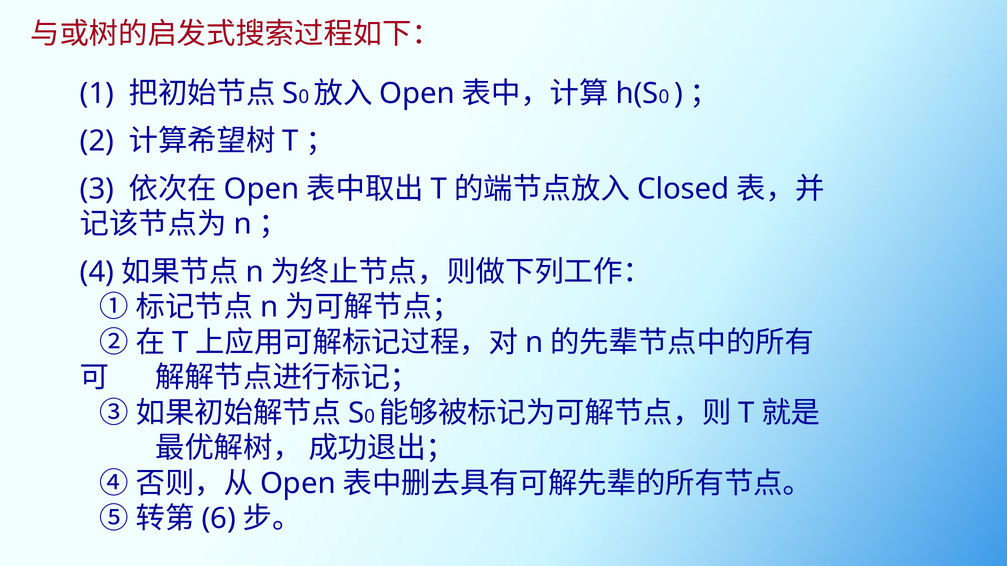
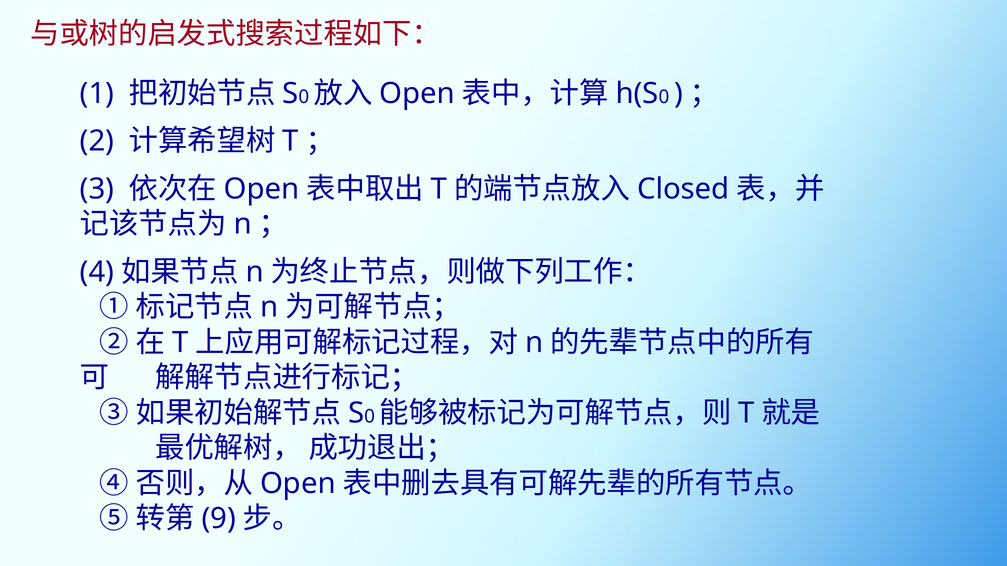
6: 6 -> 9
